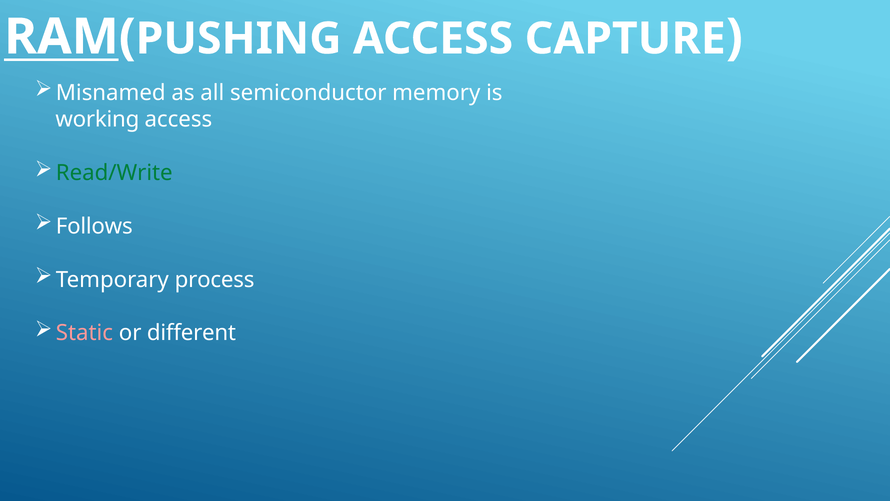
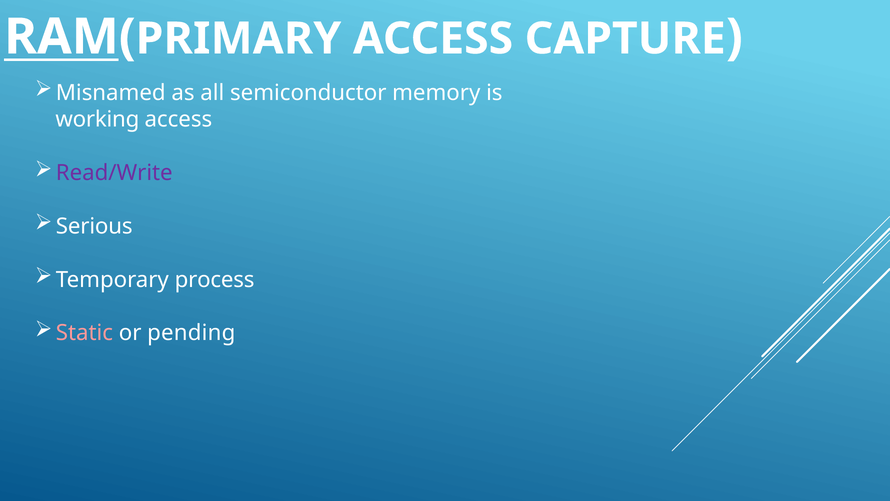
PUSHING: PUSHING -> PRIMARY
Read/Write colour: green -> purple
Follows: Follows -> Serious
different: different -> pending
